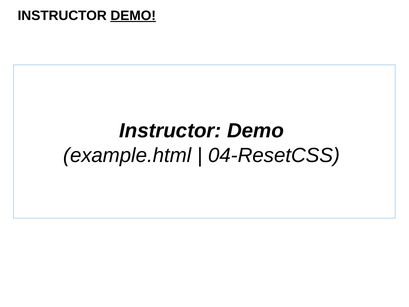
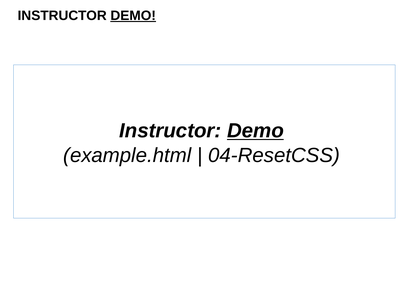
Demo at (255, 131) underline: none -> present
